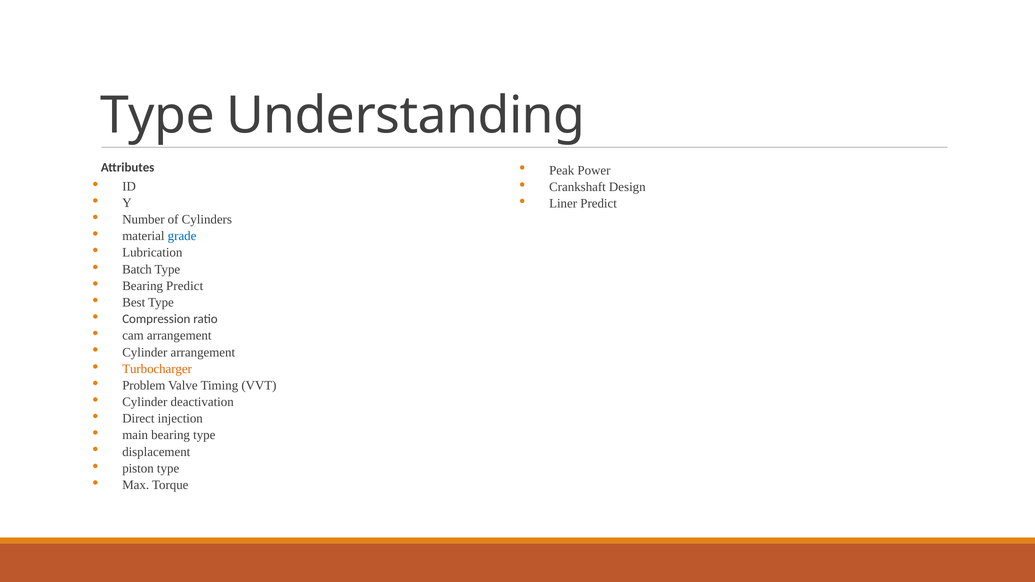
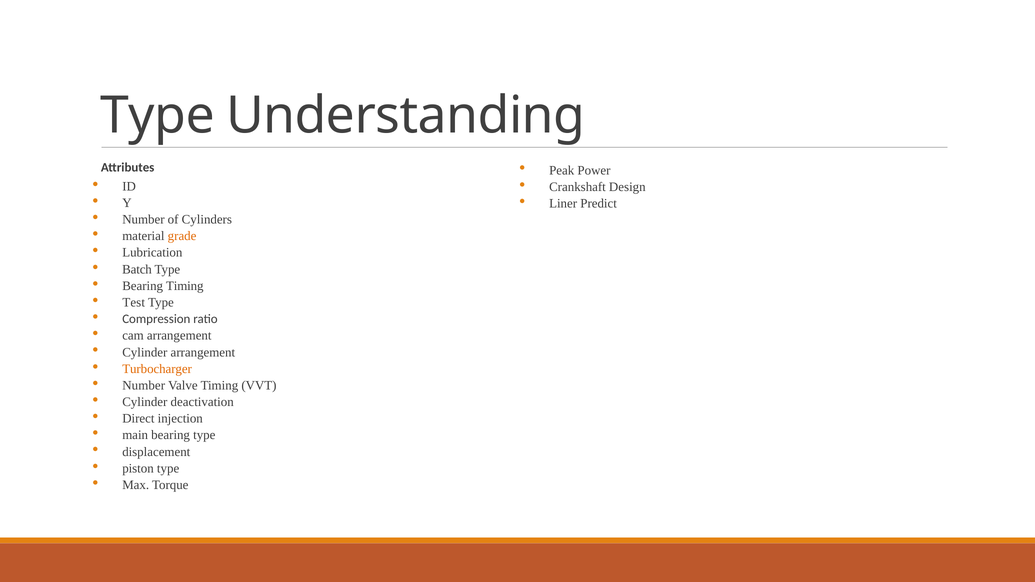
grade colour: blue -> orange
Bearing Predict: Predict -> Timing
Best: Best -> Test
Problem at (144, 386): Problem -> Number
